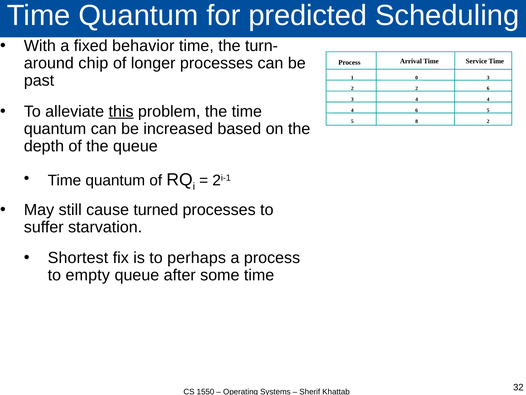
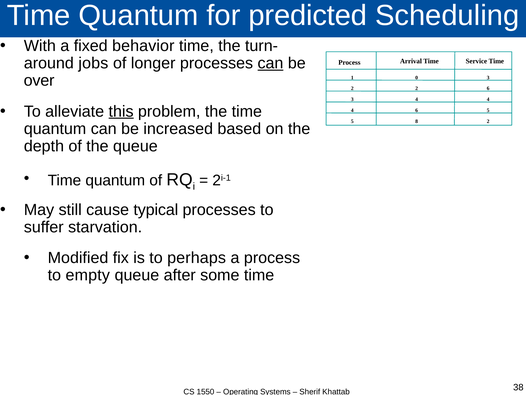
chip: chip -> jobs
can at (270, 63) underline: none -> present
past: past -> over
turned: turned -> typical
Shortest: Shortest -> Modified
32: 32 -> 38
